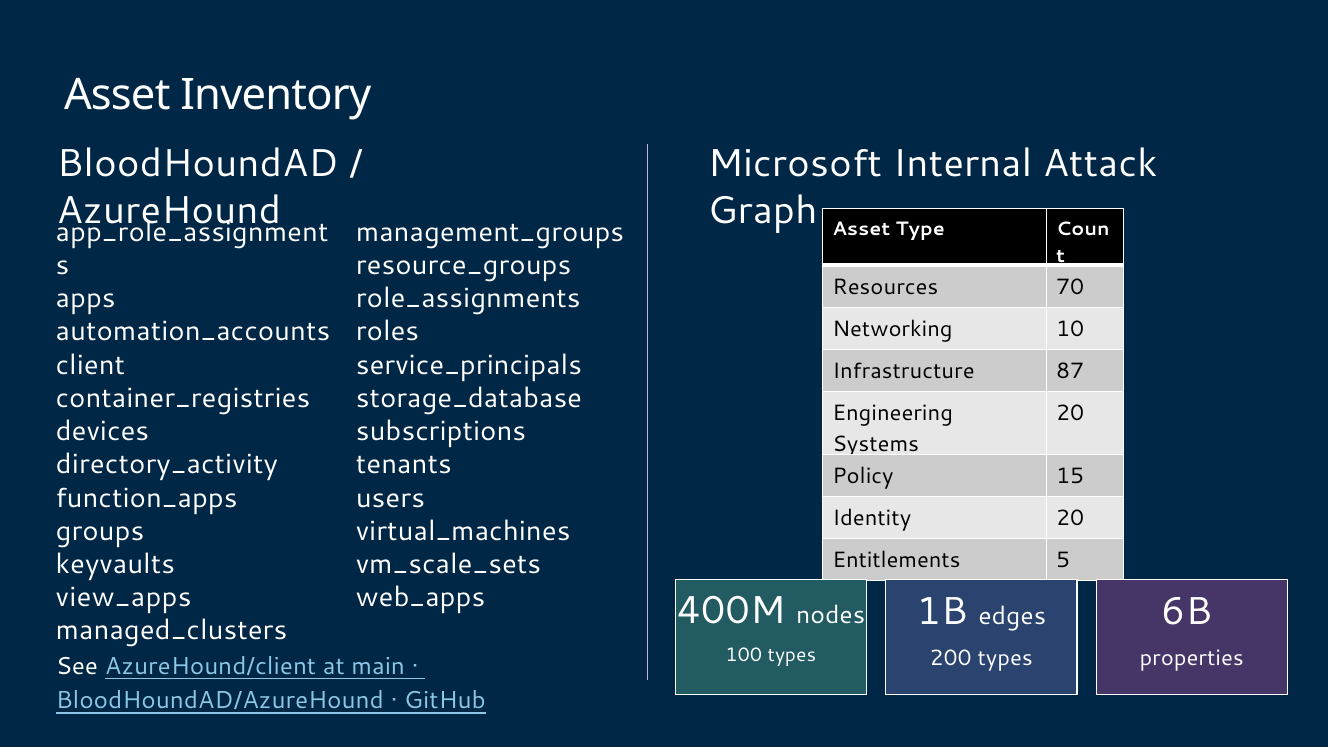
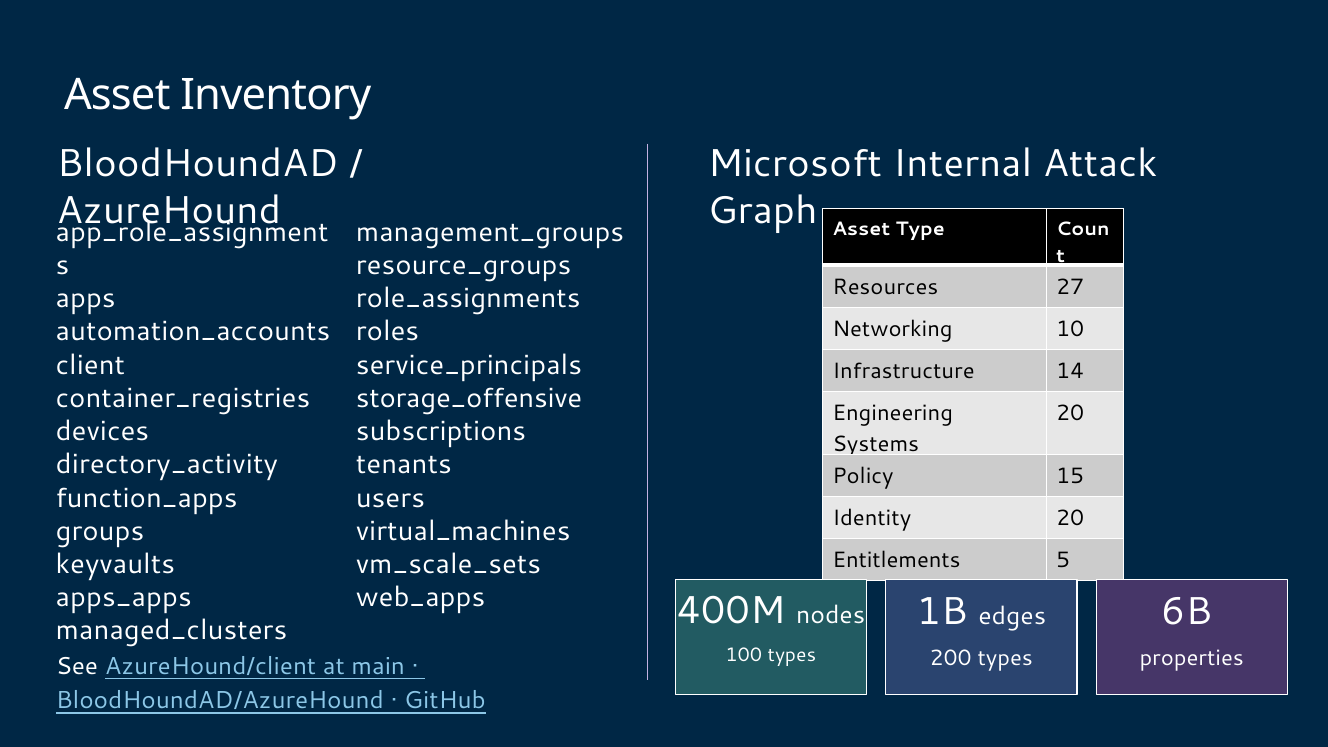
70: 70 -> 27
87: 87 -> 14
storage_database: storage_database -> storage_offensive
view_apps: view_apps -> apps_apps
